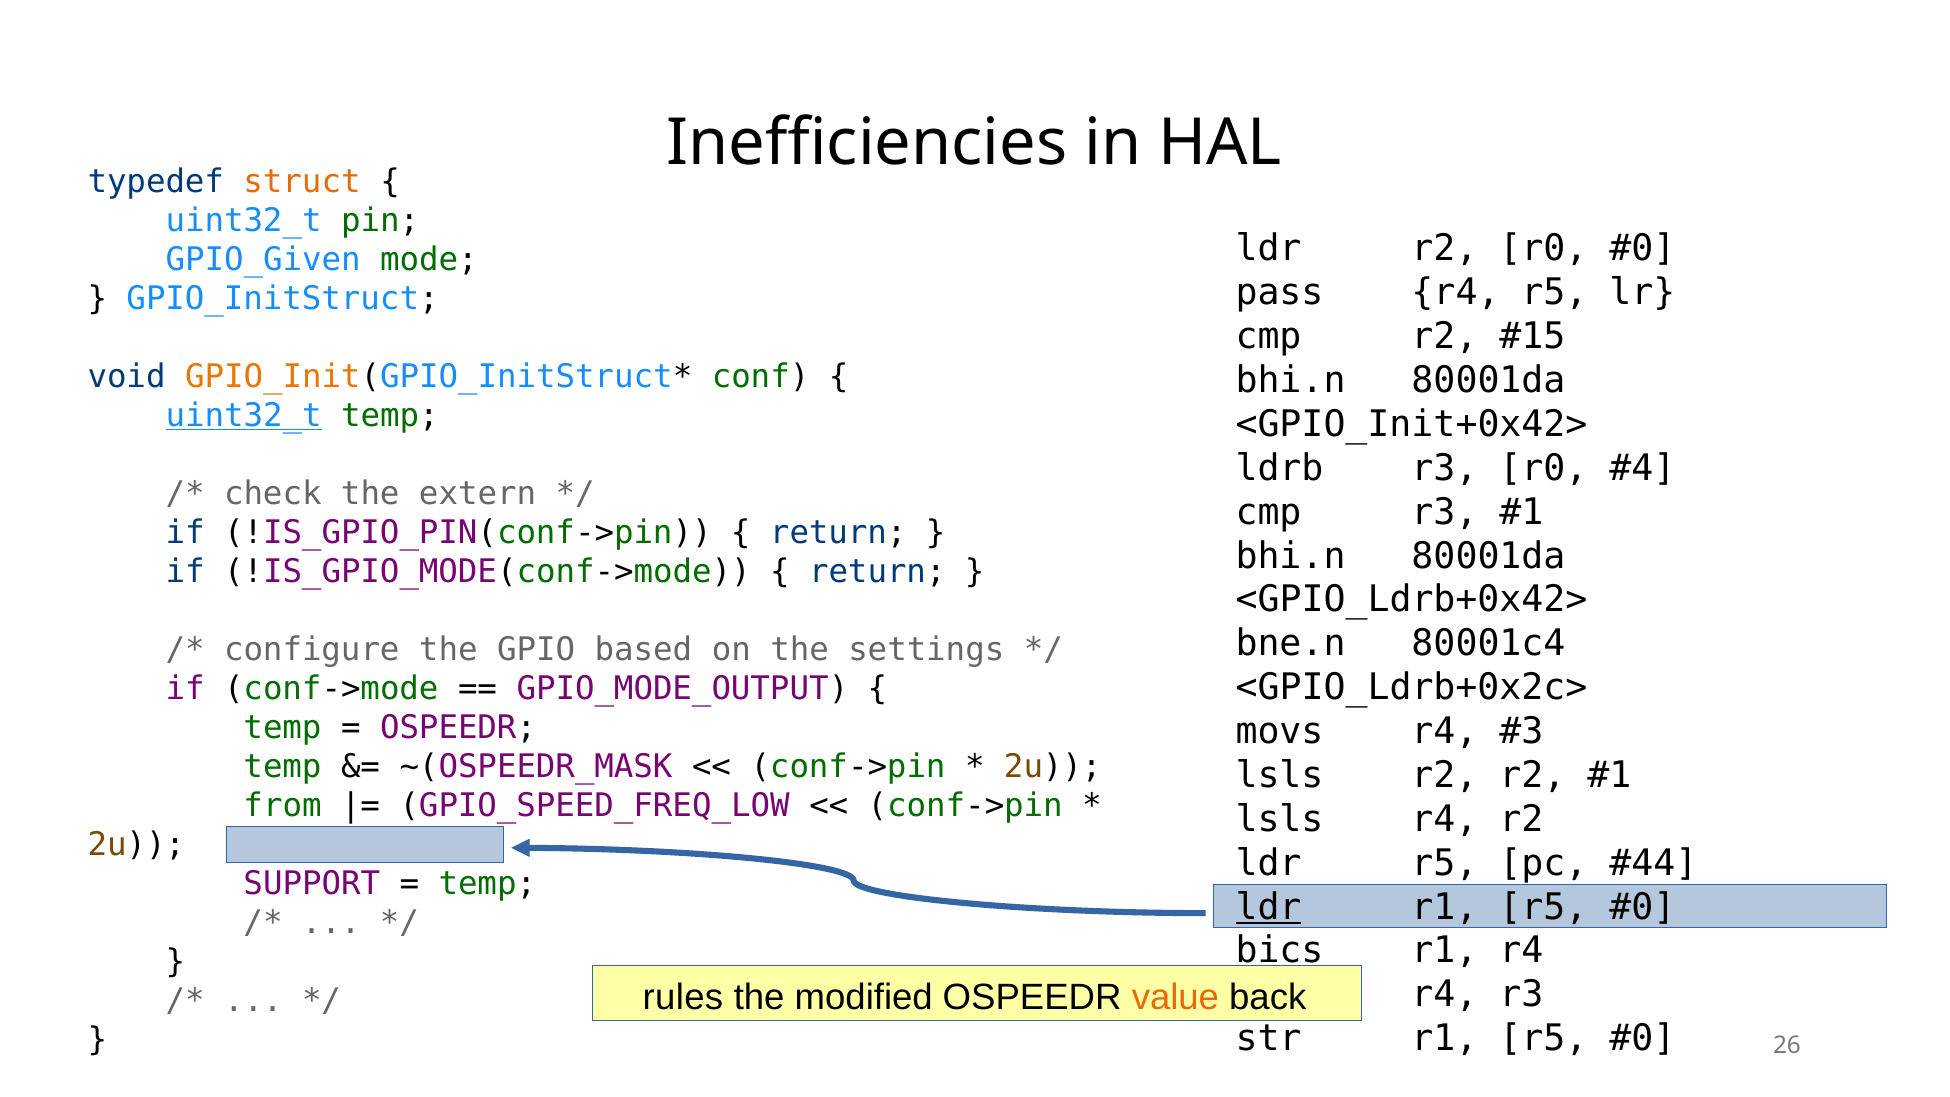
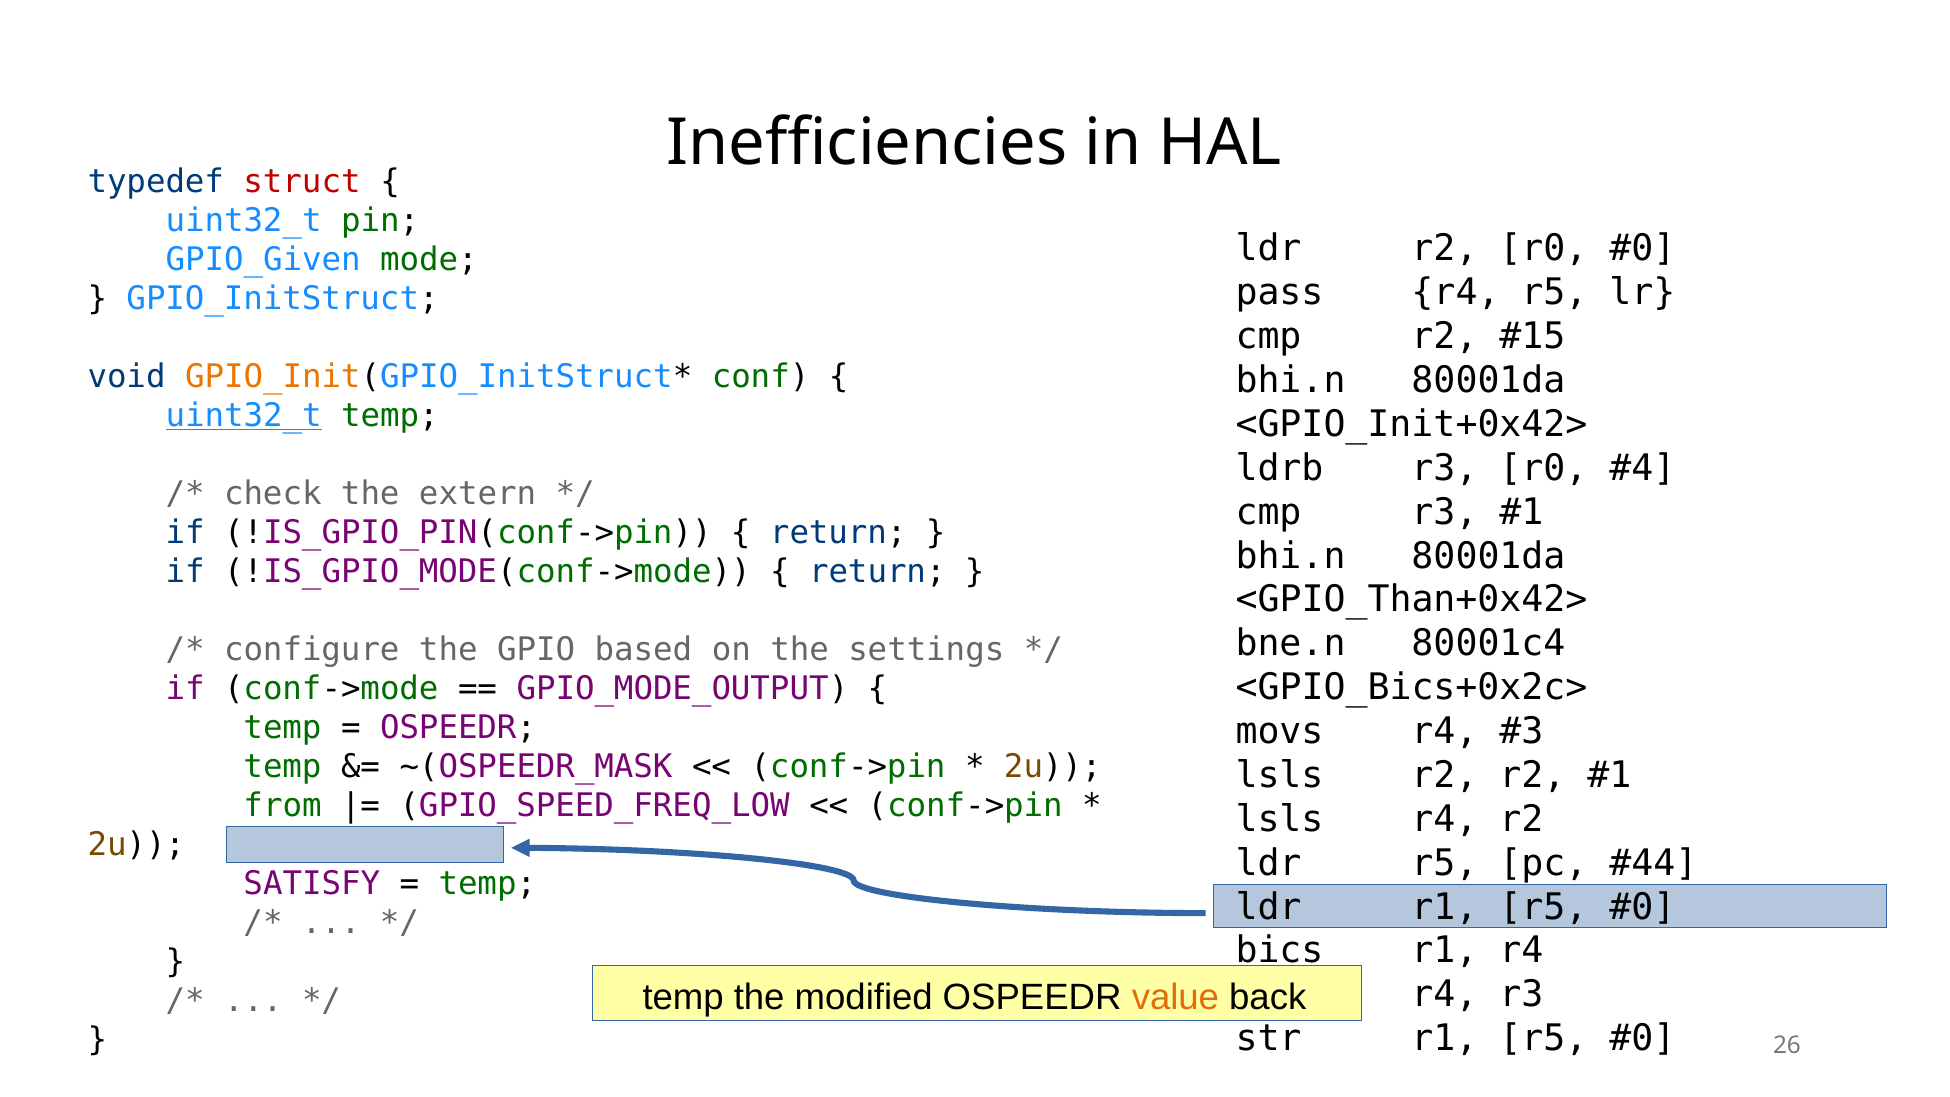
struct colour: orange -> red
<GPIO_Ldrb+0x42>: <GPIO_Ldrb+0x42> -> <GPIO_Than+0x42>
<GPIO_Ldrb+0x2c>: <GPIO_Ldrb+0x2c> -> <GPIO_Bics+0x2c>
SUPPORT: SUPPORT -> SATISFY
ldr at (1269, 907) underline: present -> none
rules at (683, 997): rules -> temp
